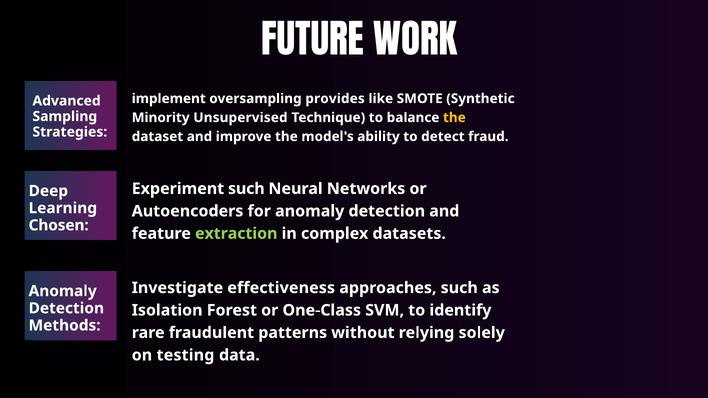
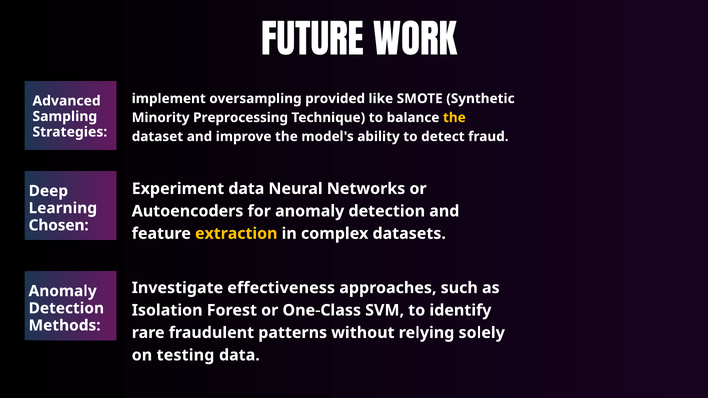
provides: provides -> provided
Unsupervised: Unsupervised -> Preprocessing
Experiment such: such -> data
extraction colour: light green -> yellow
